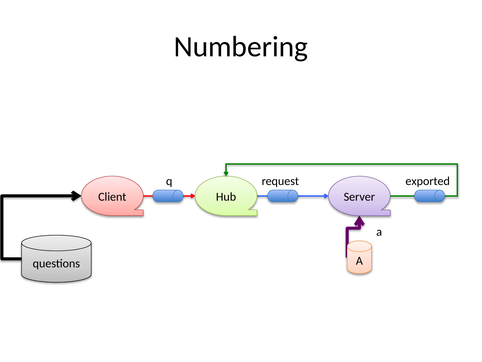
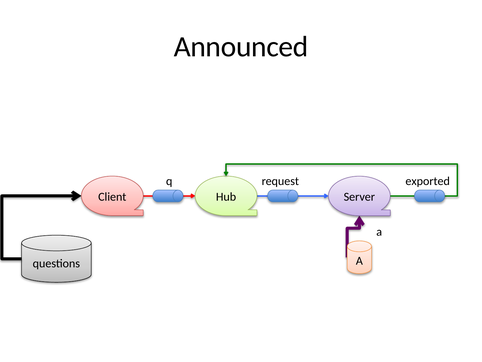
Numbering: Numbering -> Announced
